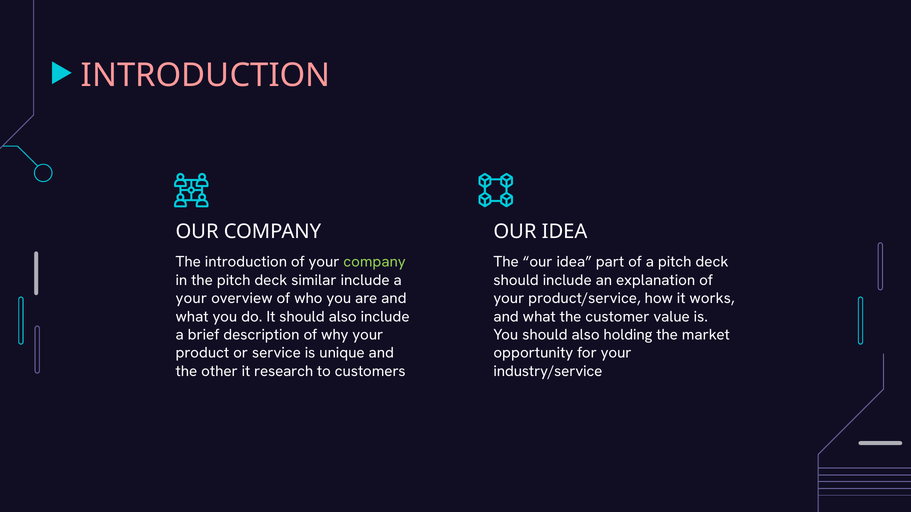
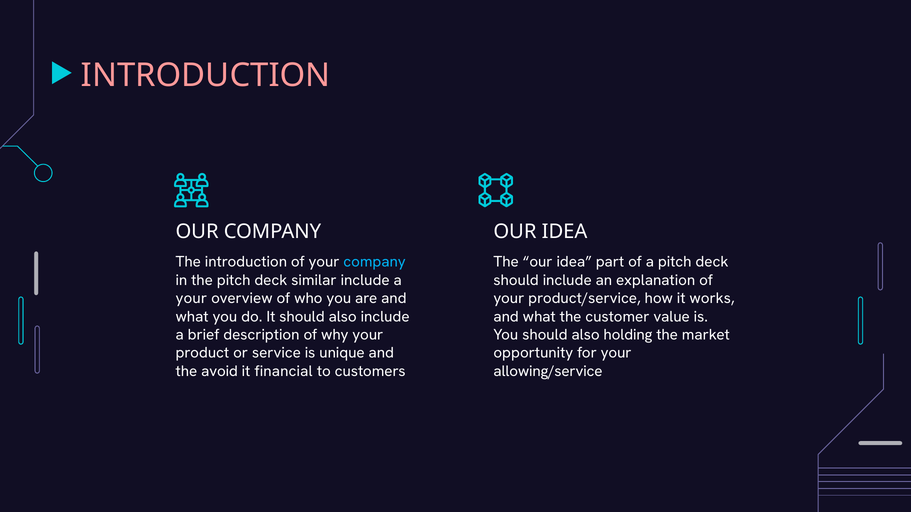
company at (375, 262) colour: light green -> light blue
other: other -> avoid
research: research -> financial
industry/service: industry/service -> allowing/service
